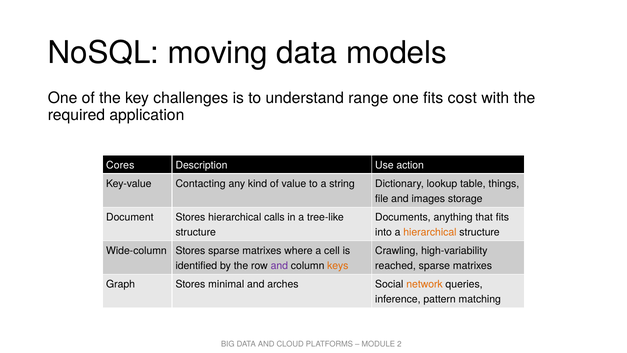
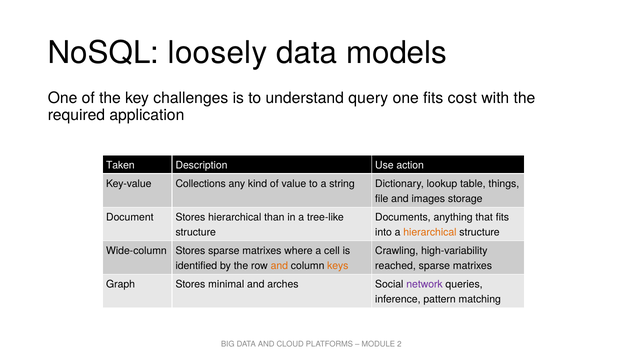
moving: moving -> loosely
range: range -> query
Cores: Cores -> Taken
Contacting: Contacting -> Collections
calls: calls -> than
and at (279, 266) colour: purple -> orange
network colour: orange -> purple
